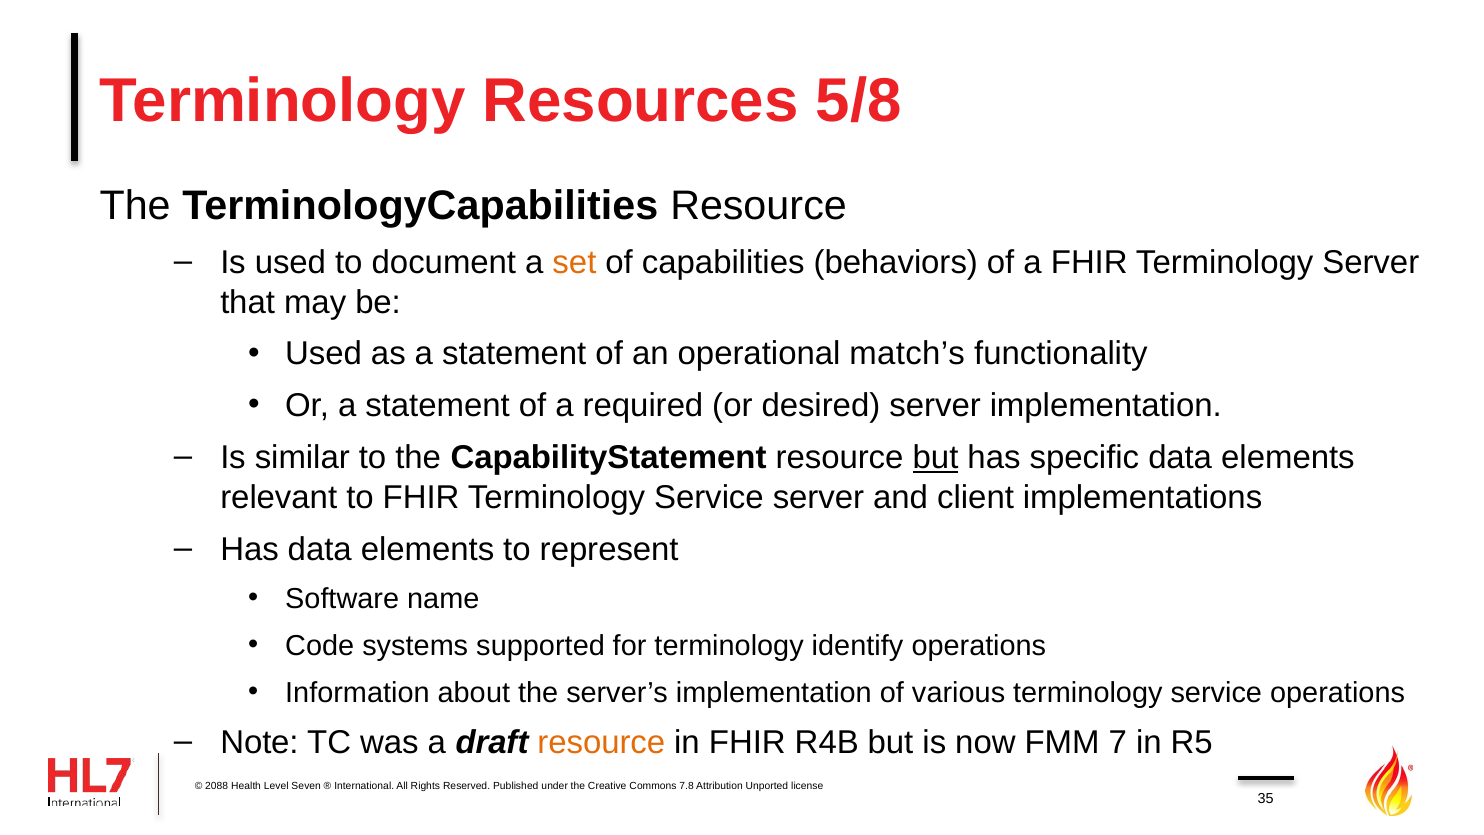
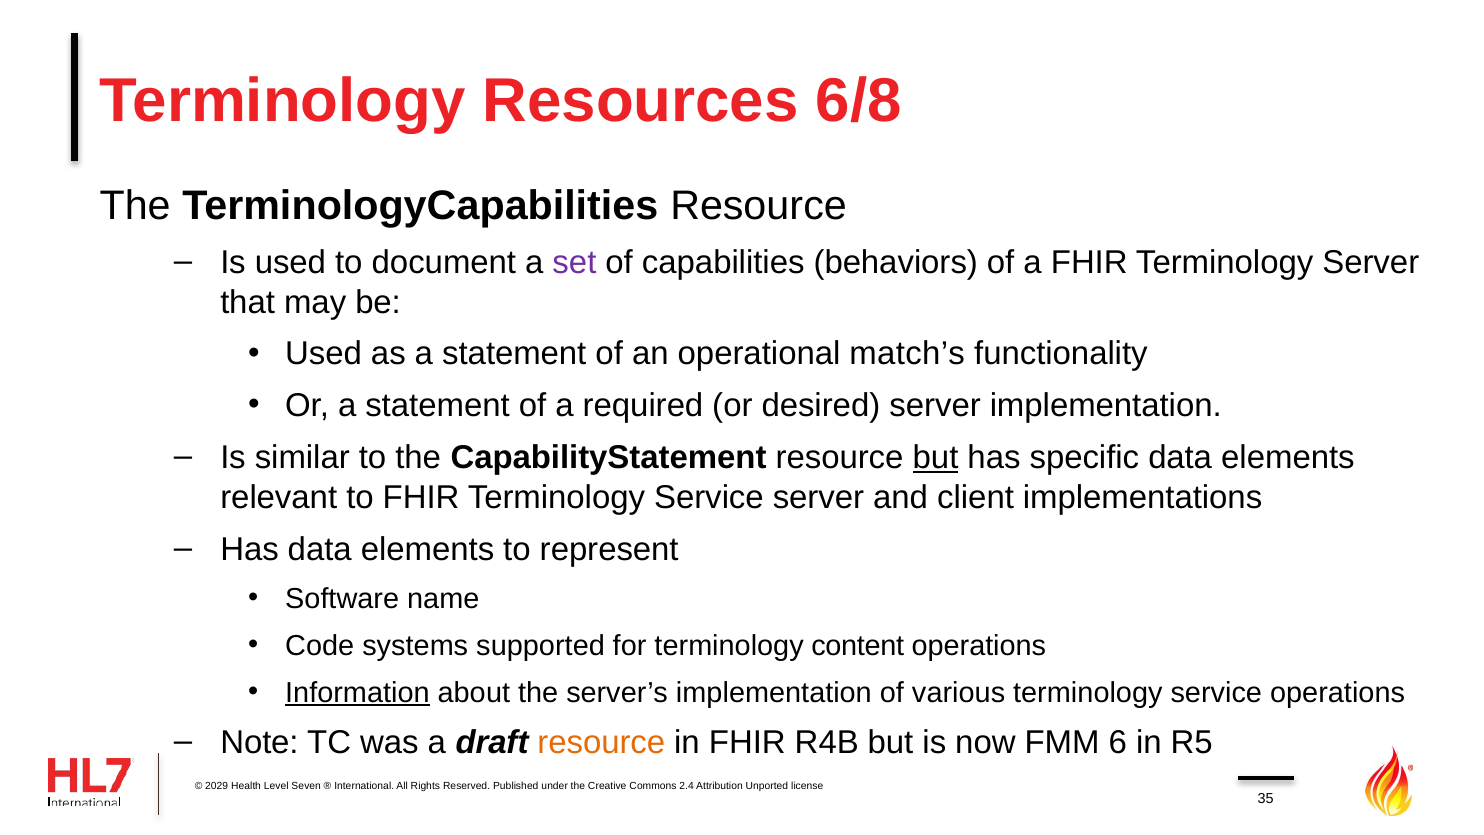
5/8: 5/8 -> 6/8
set colour: orange -> purple
identify: identify -> content
Information underline: none -> present
7: 7 -> 6
2088: 2088 -> 2029
7.8: 7.8 -> 2.4
